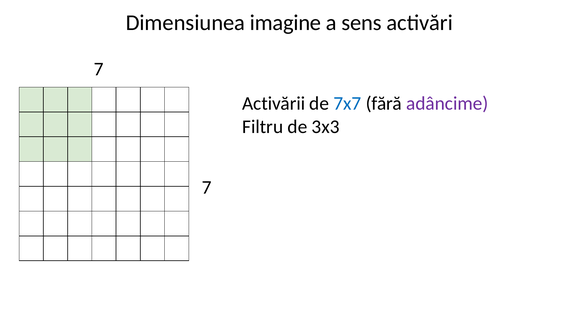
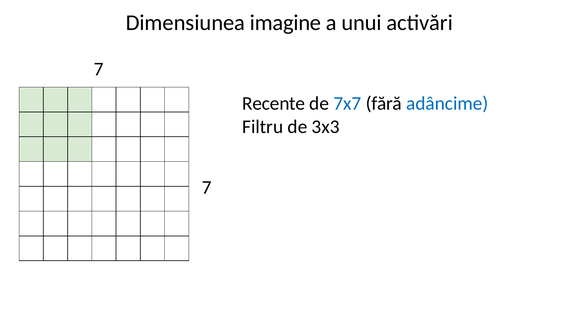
sens: sens -> unui
Activării: Activării -> Recente
adâncime colour: purple -> blue
